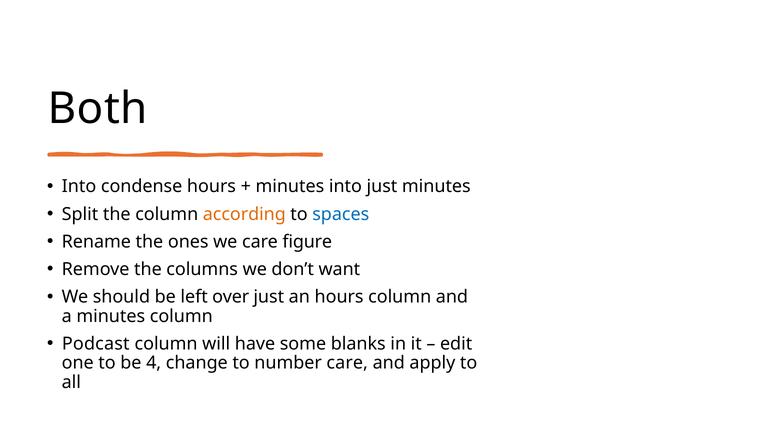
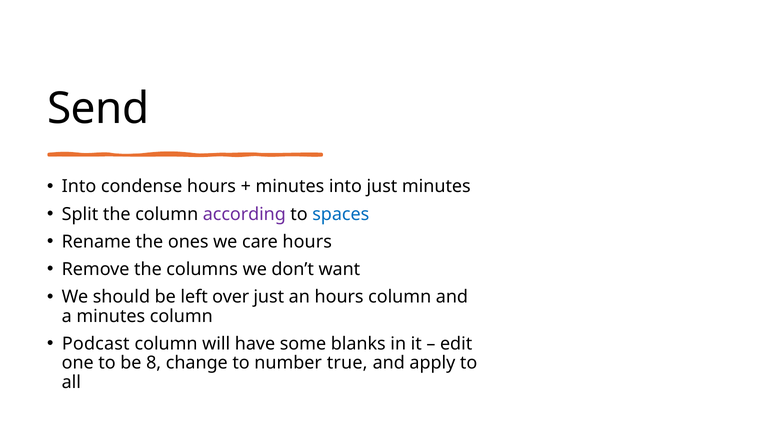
Both: Both -> Send
according colour: orange -> purple
care figure: figure -> hours
4: 4 -> 8
number care: care -> true
